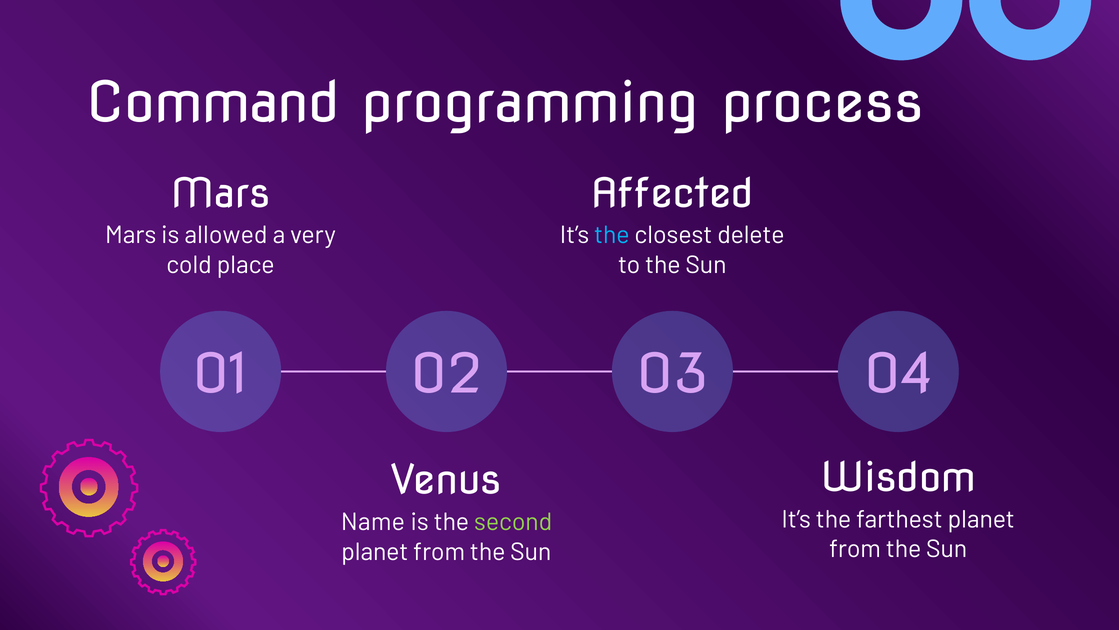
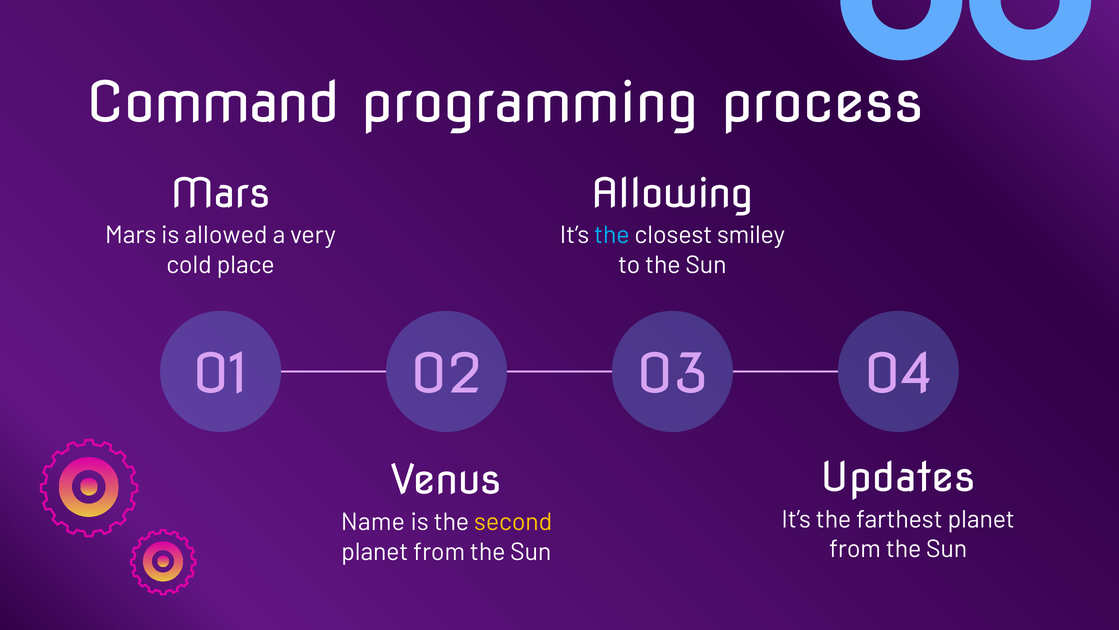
Affected: Affected -> Allowing
delete: delete -> smiley
Wisdom: Wisdom -> Updates
second colour: light green -> yellow
